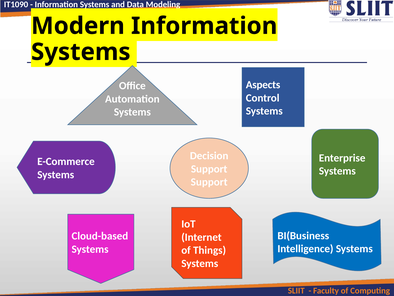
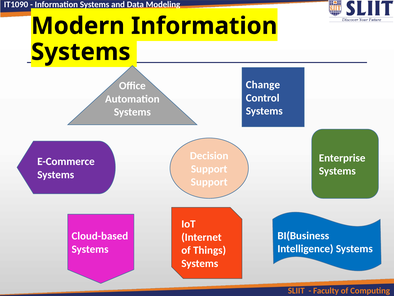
Aspects: Aspects -> Change
